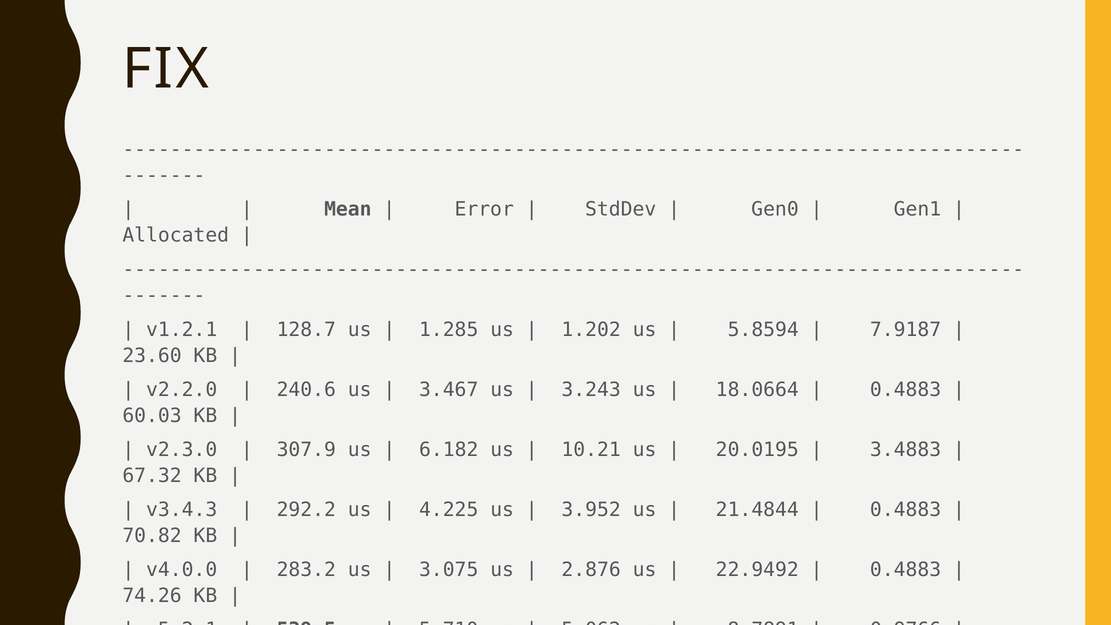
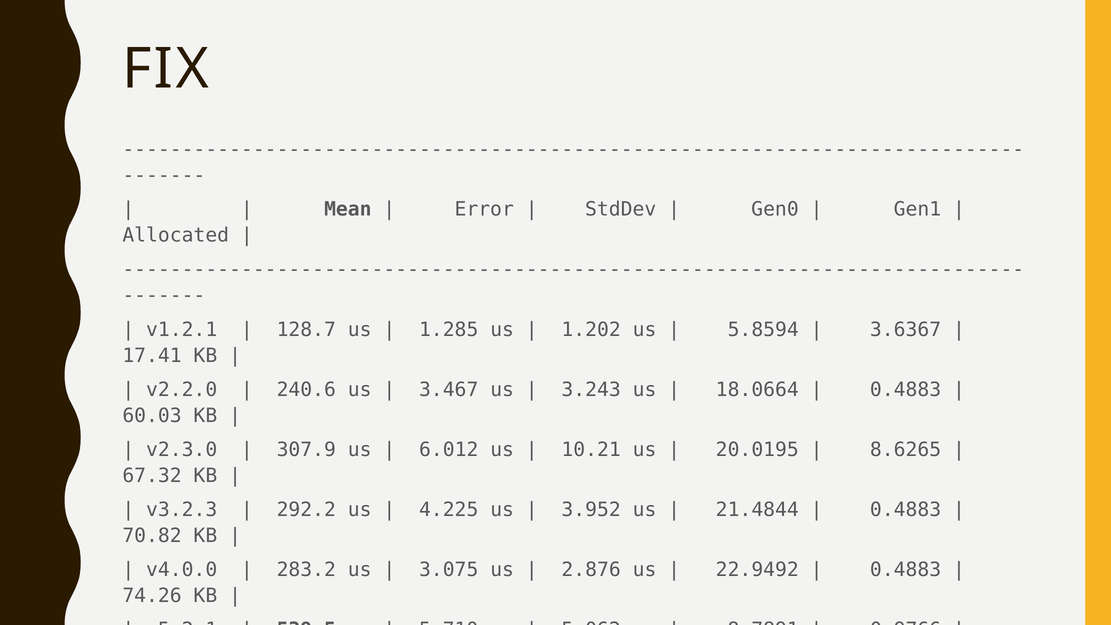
7.9187: 7.9187 -> 3.6367
23.60: 23.60 -> 17.41
6.182: 6.182 -> 6.012
3.4883: 3.4883 -> 8.6265
v3.4.3: v3.4.3 -> v3.2.3
